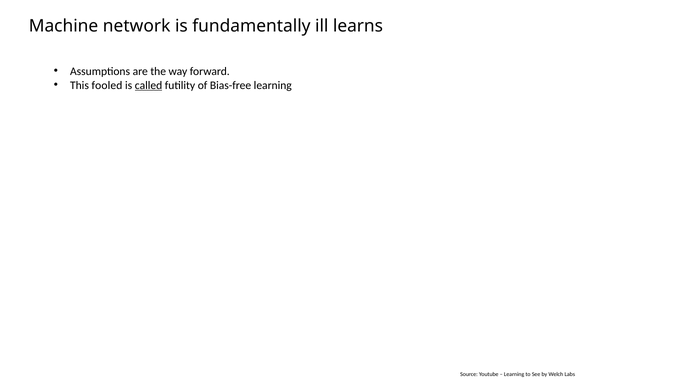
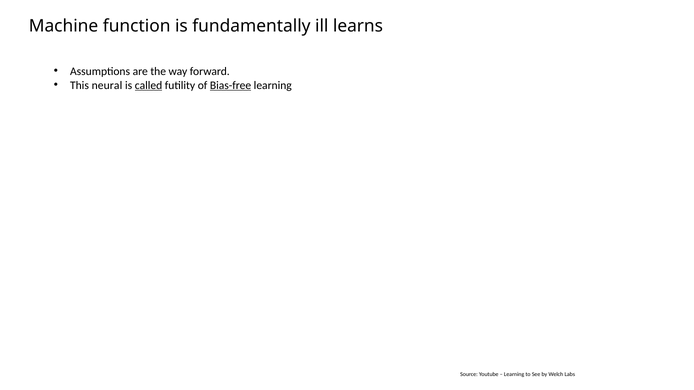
network: network -> function
fooled: fooled -> neural
Bias-free underline: none -> present
